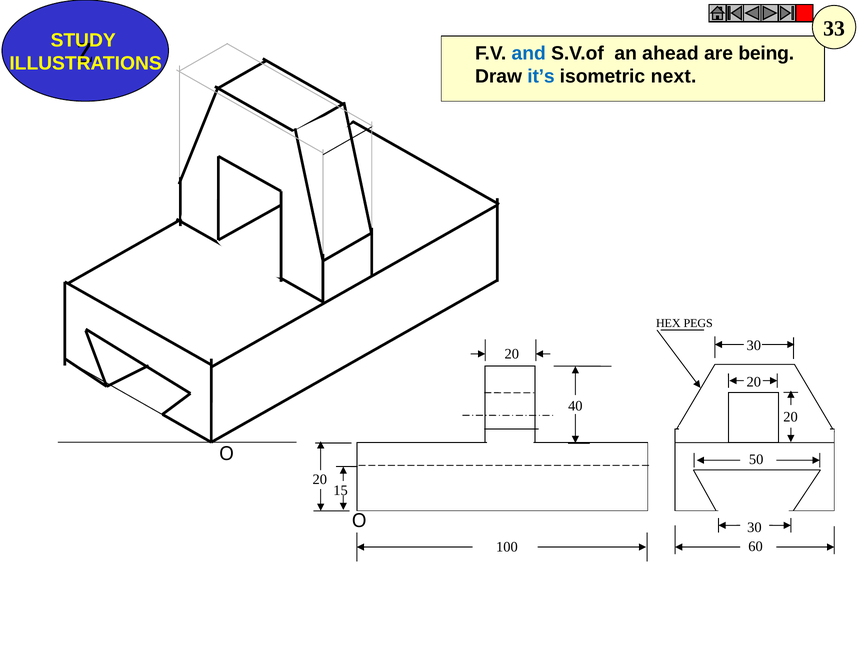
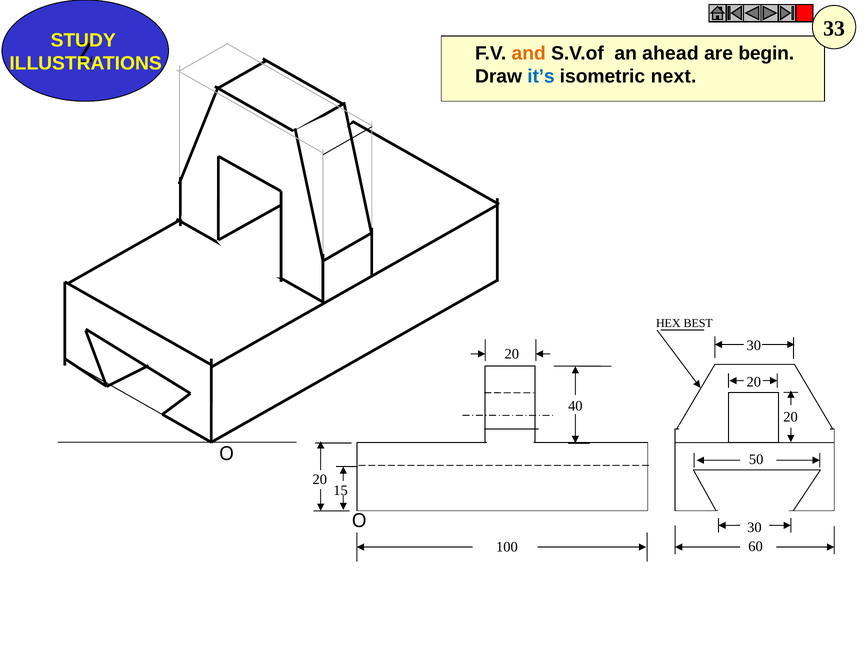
and colour: blue -> orange
being: being -> begin
PEGS: PEGS -> BEST
